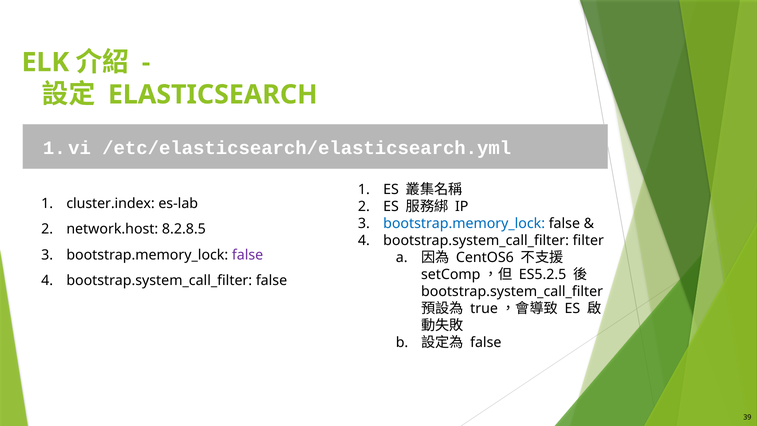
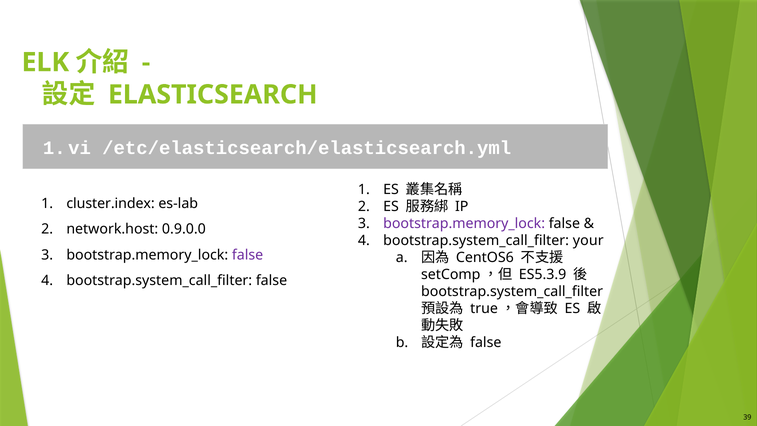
bootstrap.memory_lock at (464, 223) colour: blue -> purple
8.2.8.5: 8.2.8.5 -> 0.9.0.0
filter: filter -> your
ES5.2.5: ES5.2.5 -> ES5.3.9
